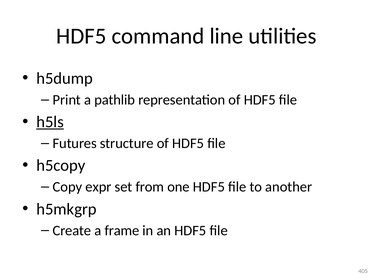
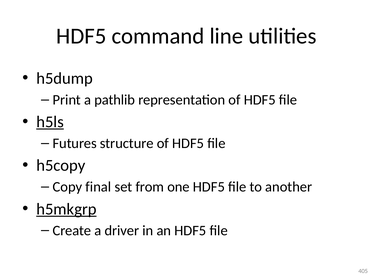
expr: expr -> final
h5mkgrp underline: none -> present
frame: frame -> driver
